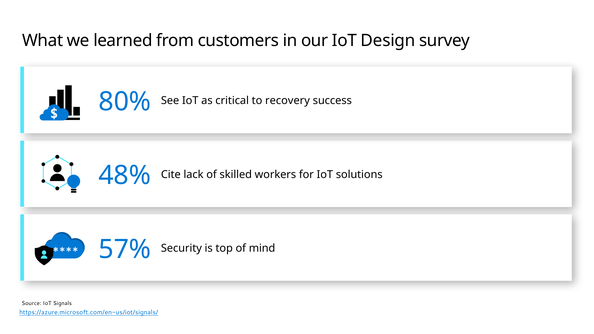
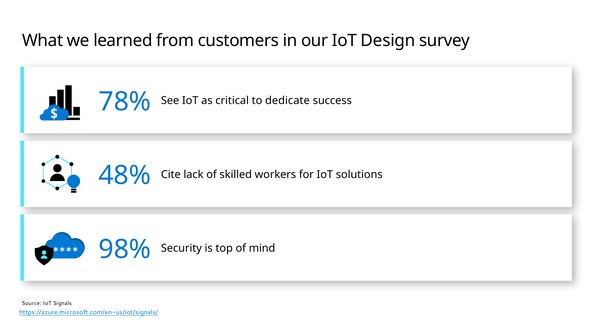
80%: 80% -> 78%
recovery: recovery -> dedicate
57%: 57% -> 98%
